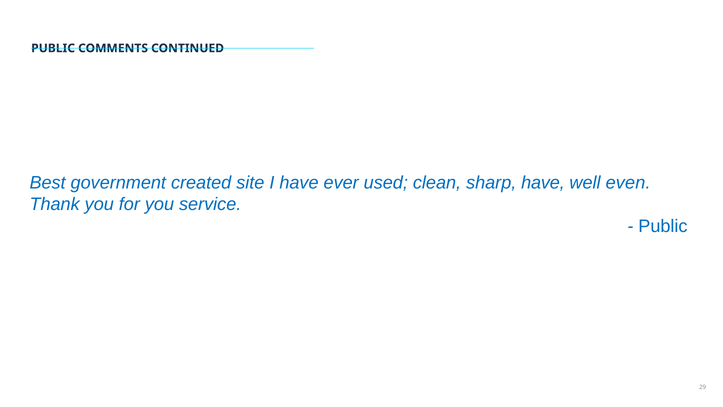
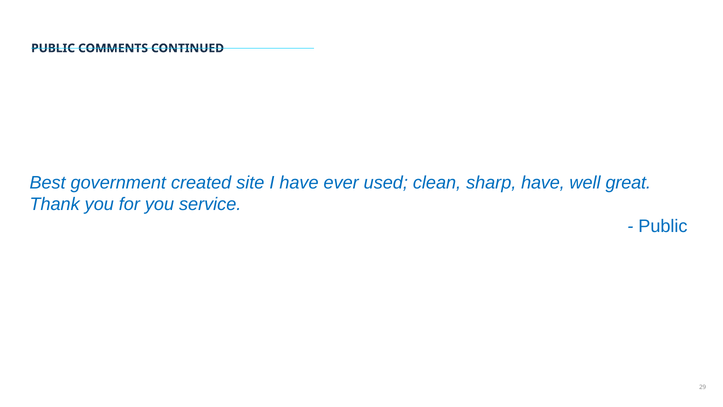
even: even -> great
